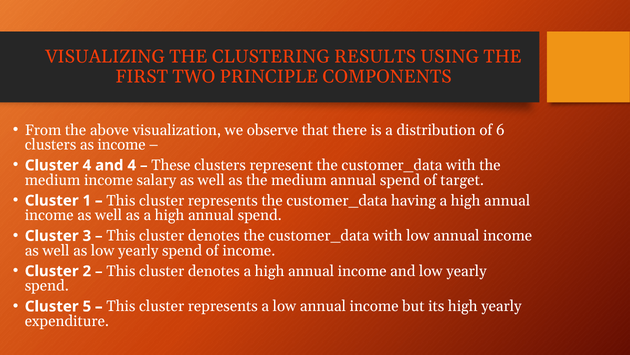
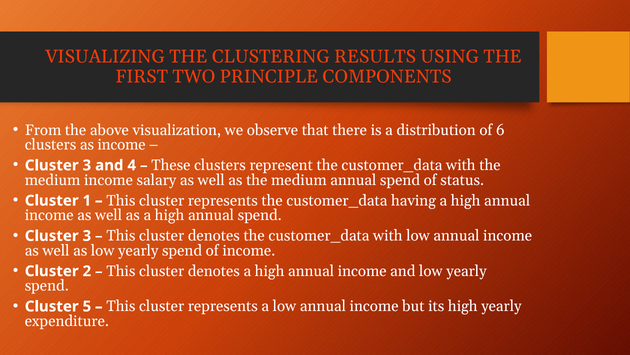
4 at (87, 165): 4 -> 3
target: target -> status
